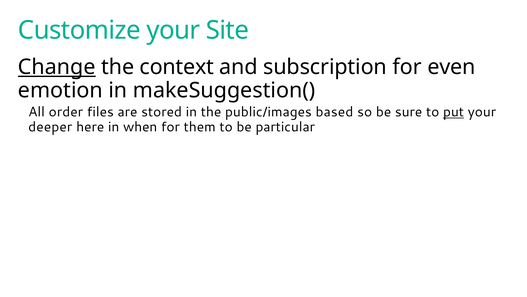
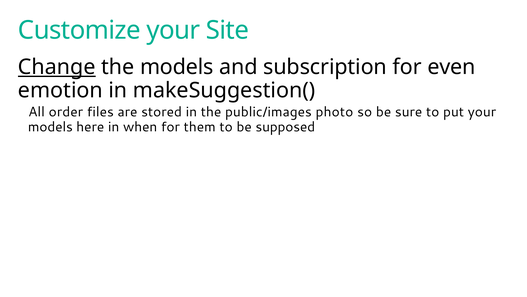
the context: context -> models
based: based -> photo
put underline: present -> none
deeper at (50, 127): deeper -> models
particular: particular -> supposed
